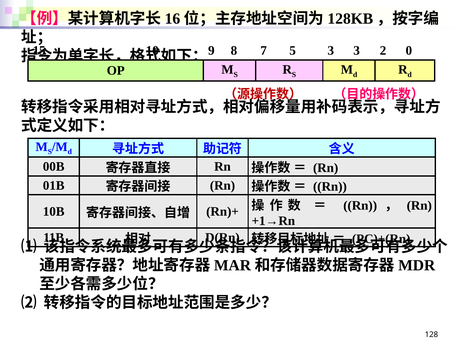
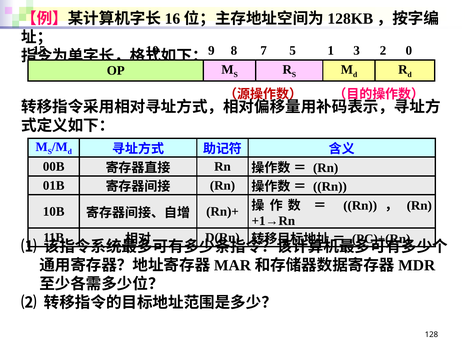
5 3: 3 -> 1
